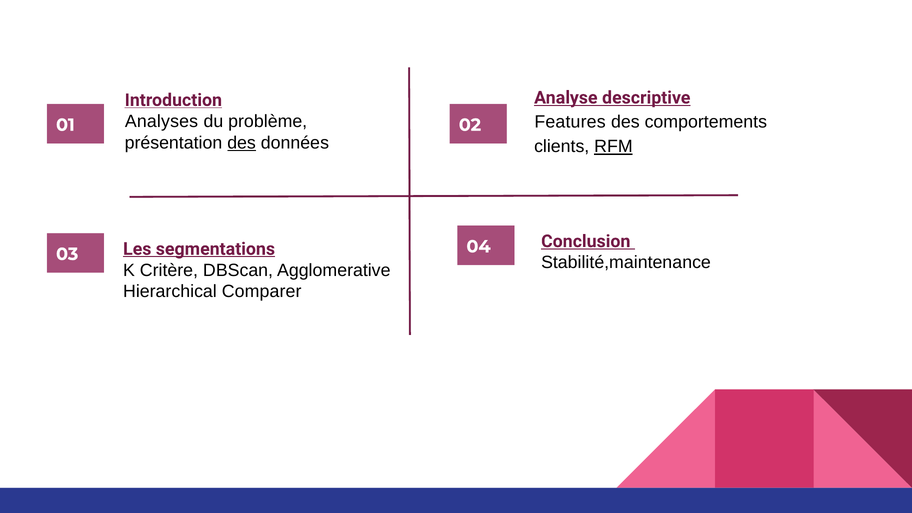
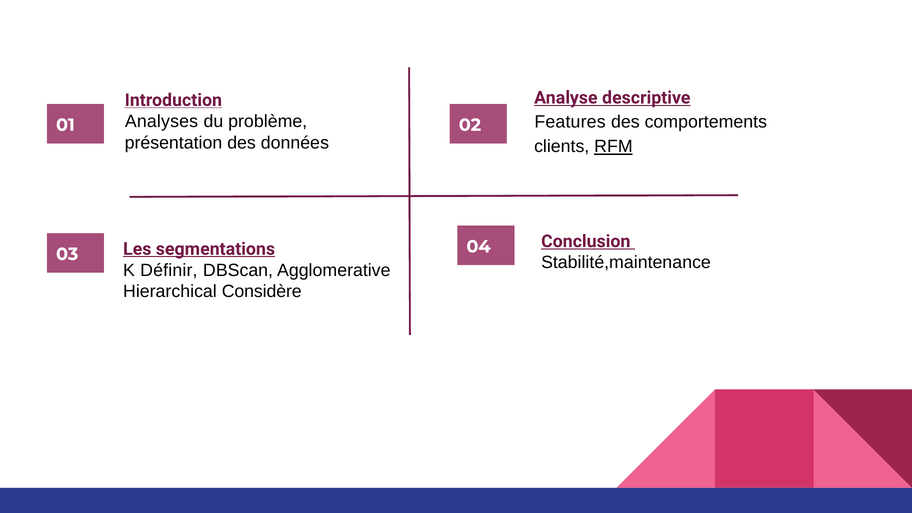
des at (242, 143) underline: present -> none
Critère: Critère -> Définir
Comparer: Comparer -> Considère
